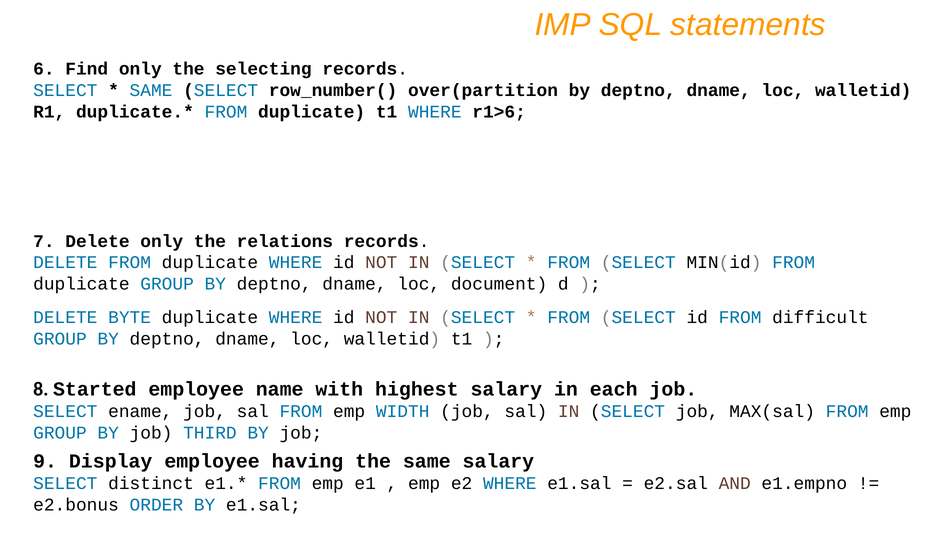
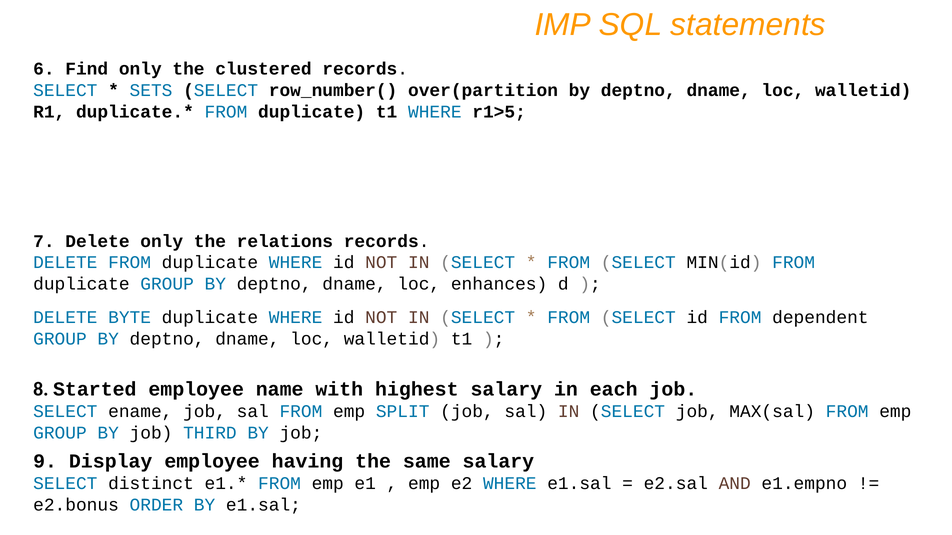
selecting: selecting -> clustered
SAME at (151, 90): SAME -> SETS
r1>6: r1>6 -> r1>5
document: document -> enhances
difficult: difficult -> dependent
WIDTH: WIDTH -> SPLIT
